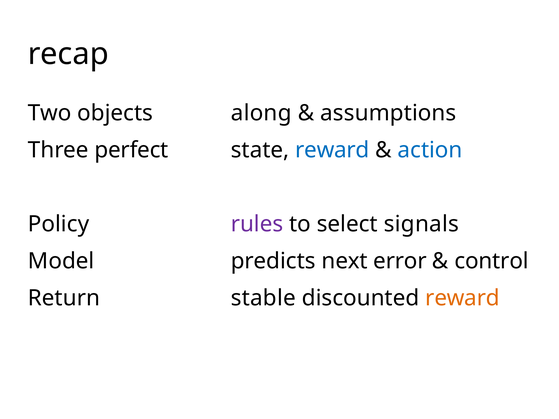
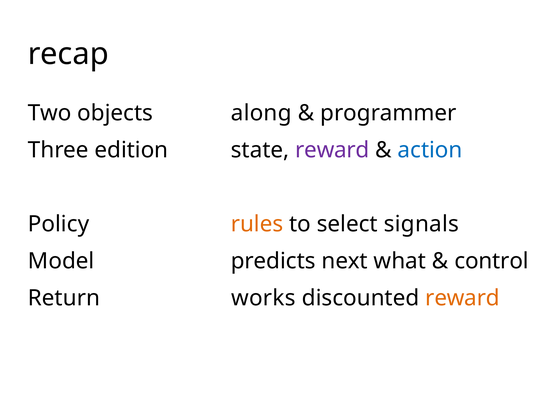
assumptions: assumptions -> programmer
perfect: perfect -> edition
reward at (332, 150) colour: blue -> purple
rules colour: purple -> orange
error: error -> what
stable: stable -> works
